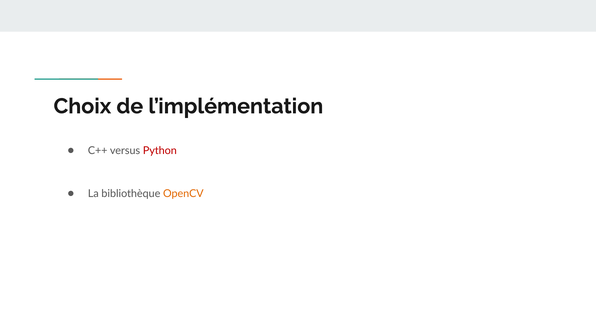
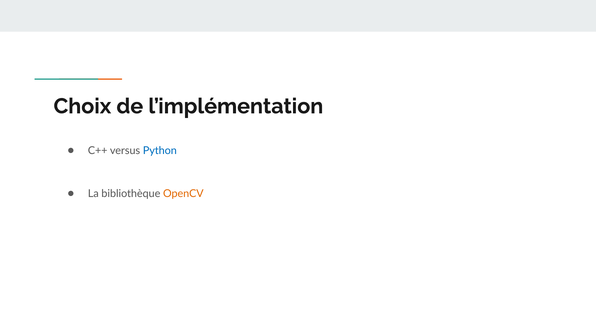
Python colour: red -> blue
